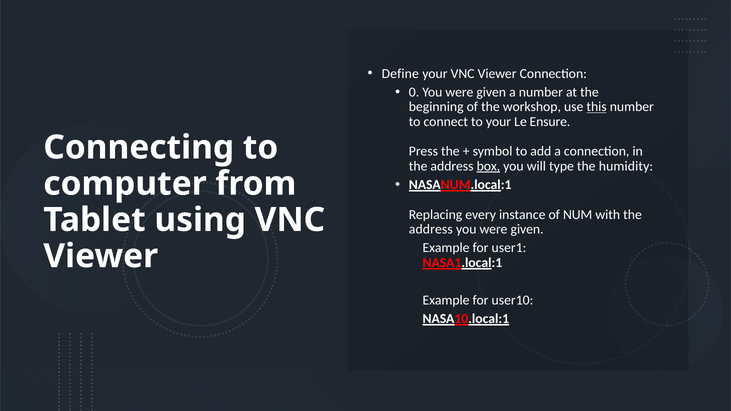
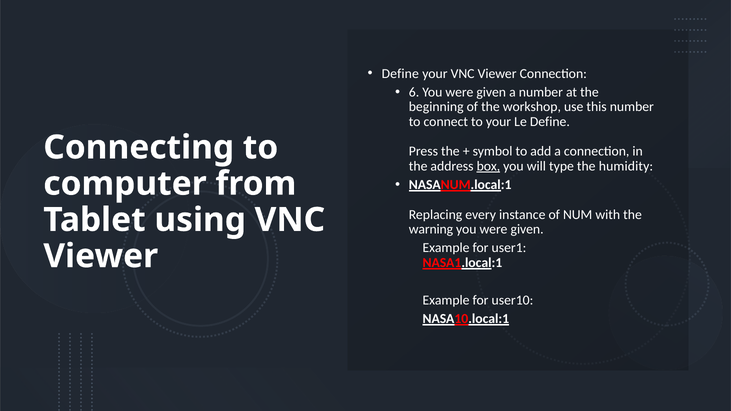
0: 0 -> 6
this underline: present -> none
Le Ensure: Ensure -> Define
address at (431, 229): address -> warning
